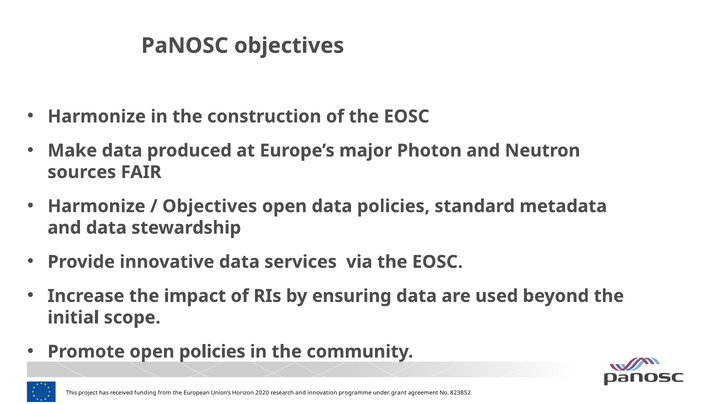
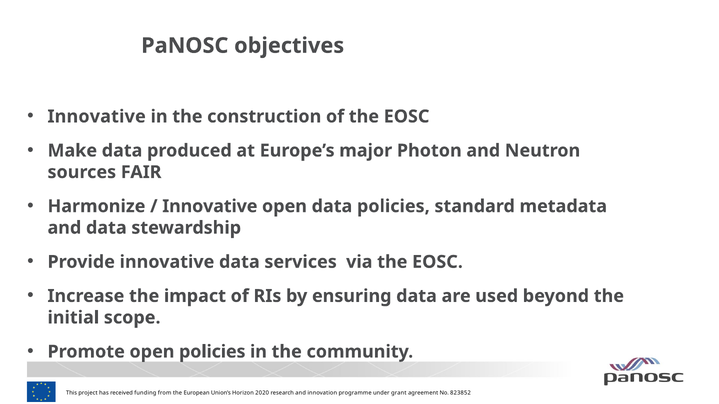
Harmonize at (97, 117): Harmonize -> Innovative
Objectives at (210, 206): Objectives -> Innovative
